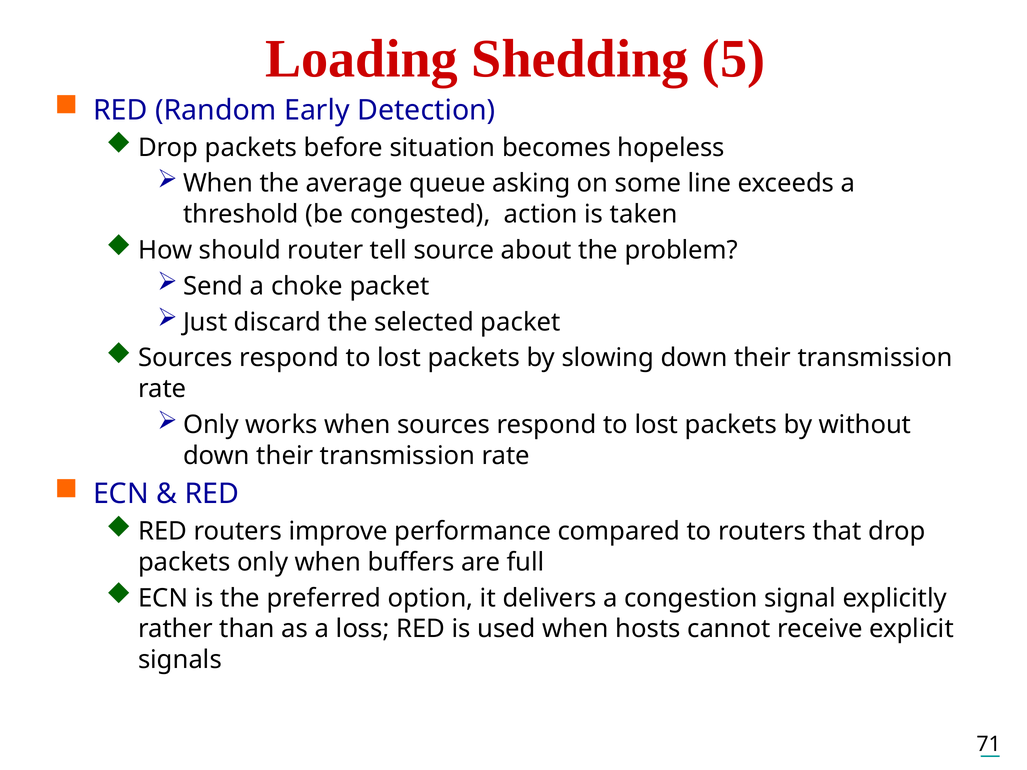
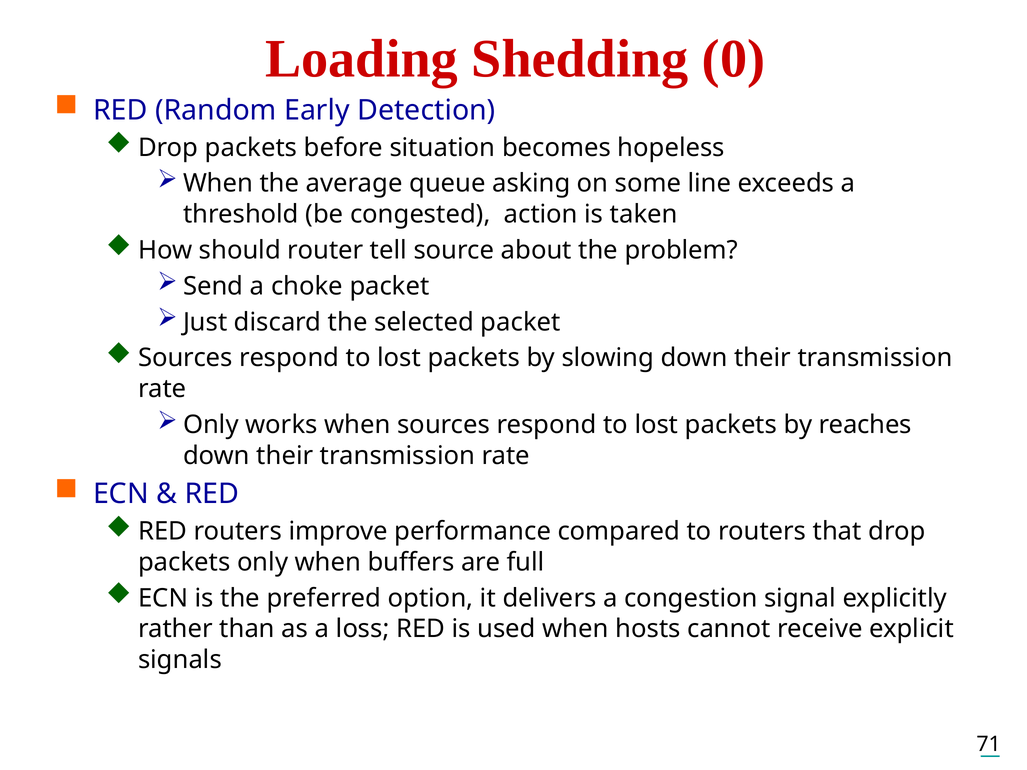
5: 5 -> 0
without: without -> reaches
